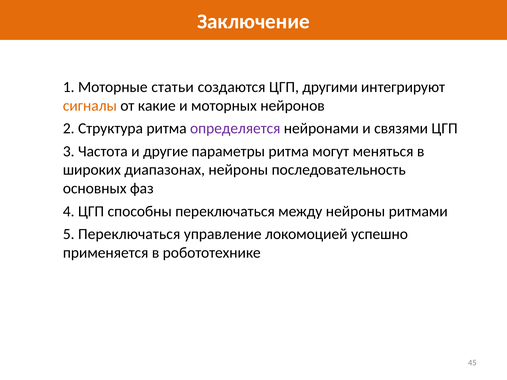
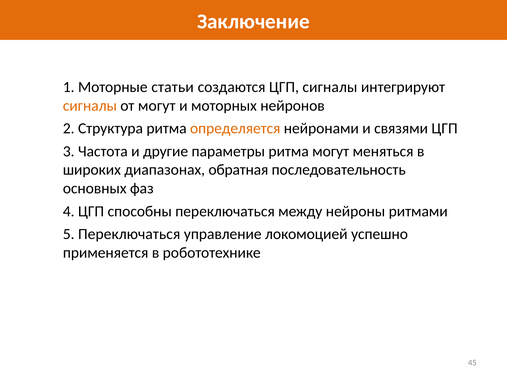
ЦГП другими: другими -> сигналы
от какие: какие -> могут
определяется colour: purple -> orange
диапазонах нейроны: нейроны -> обратная
